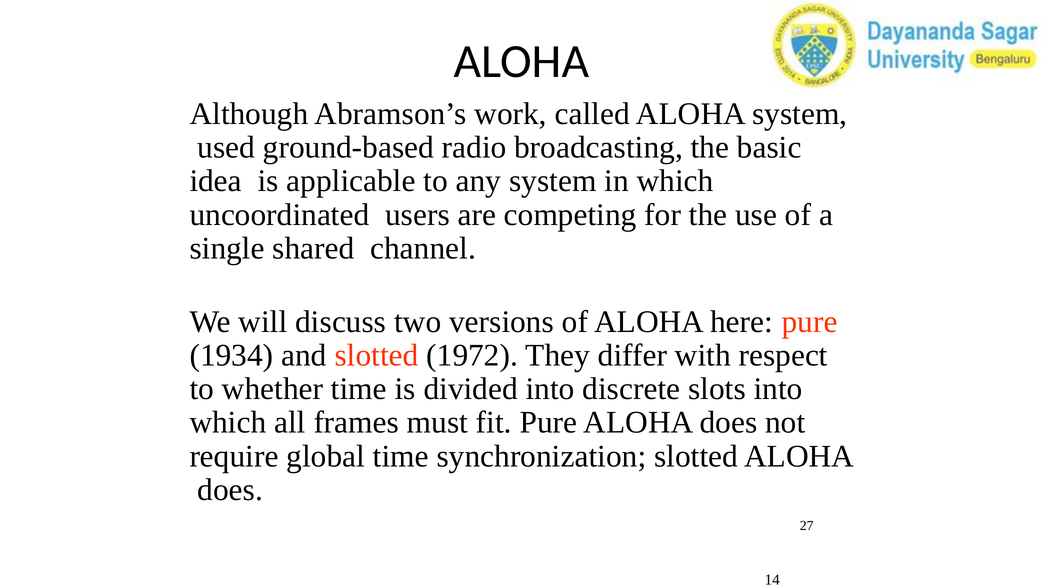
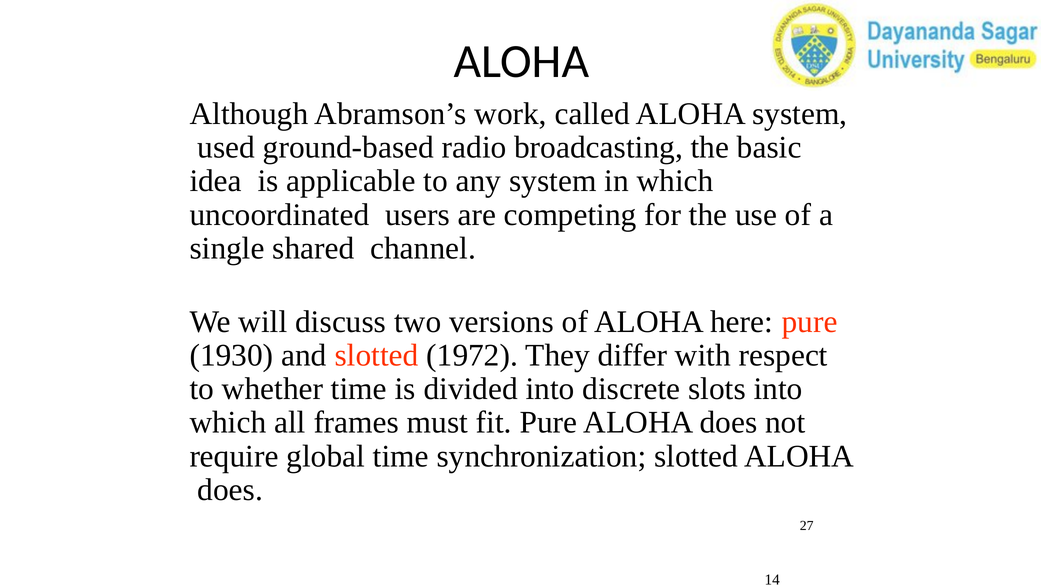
1934: 1934 -> 1930
